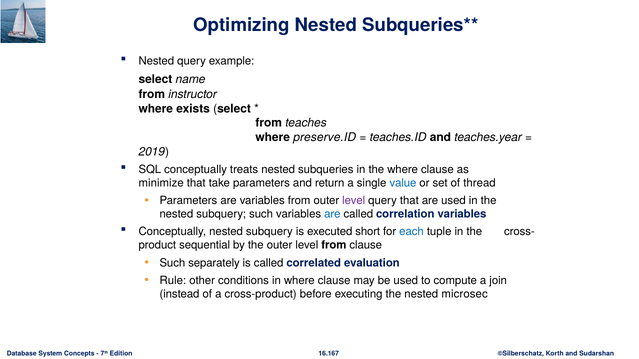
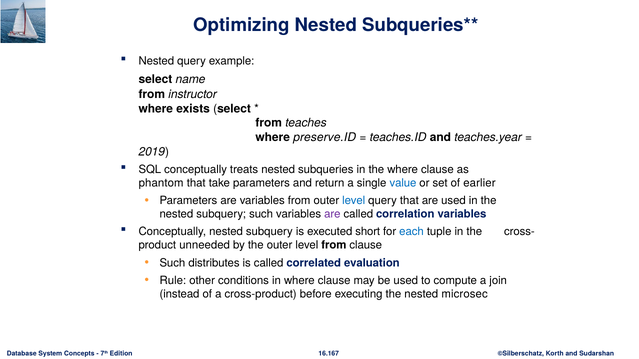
minimize: minimize -> phantom
thread: thread -> earlier
level at (354, 201) colour: purple -> blue
are at (332, 214) colour: blue -> purple
sequential: sequential -> unneeded
separately: separately -> distributes
